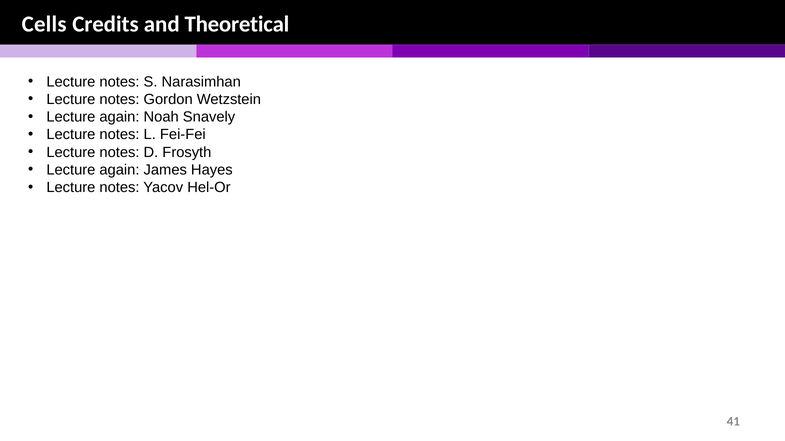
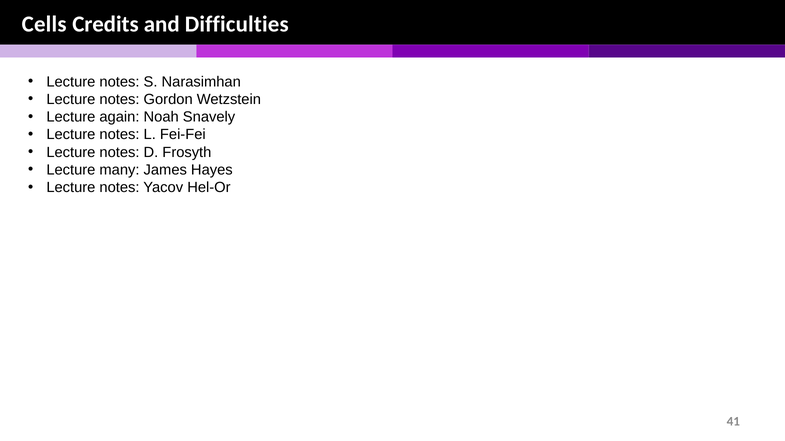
Theoretical: Theoretical -> Difficulties
again at (119, 170): again -> many
